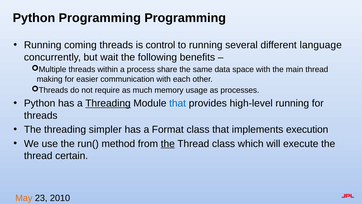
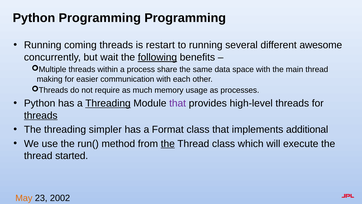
control: control -> restart
language: language -> awesome
following underline: none -> present
that at (178, 103) colour: blue -> purple
high-level running: running -> threads
threads at (41, 115) underline: none -> present
execution: execution -> additional
certain: certain -> started
2010: 2010 -> 2002
